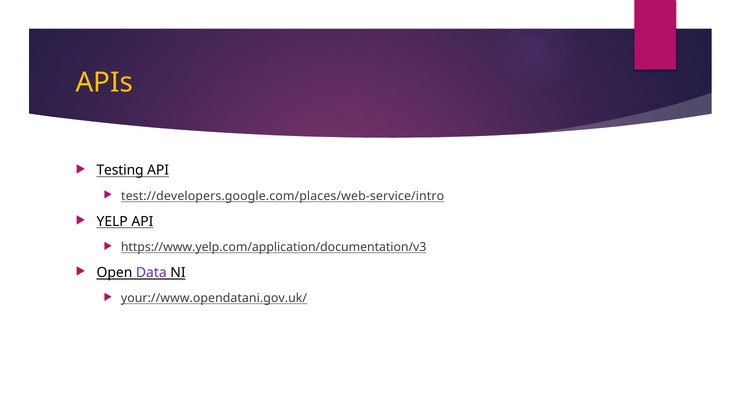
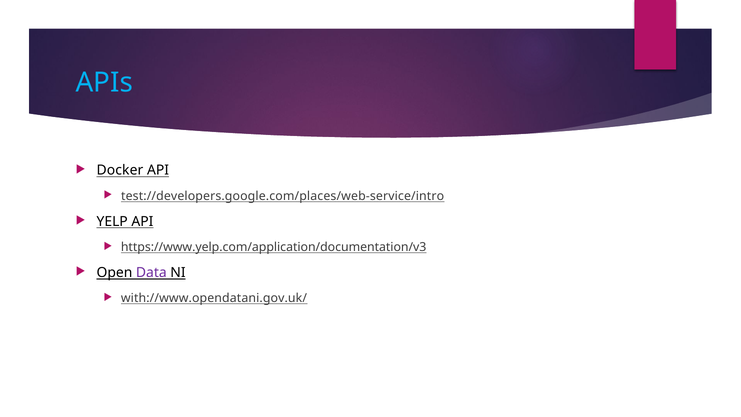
APIs colour: yellow -> light blue
Testing: Testing -> Docker
your://www.opendatani.gov.uk/: your://www.opendatani.gov.uk/ -> with://www.opendatani.gov.uk/
